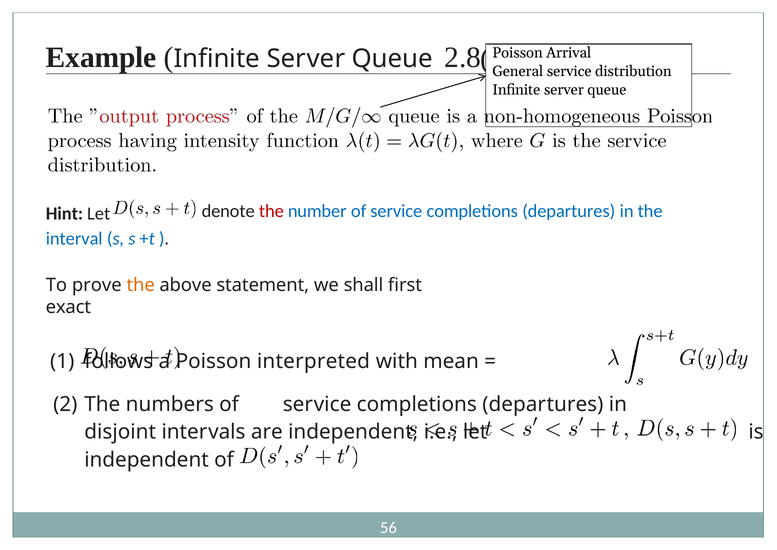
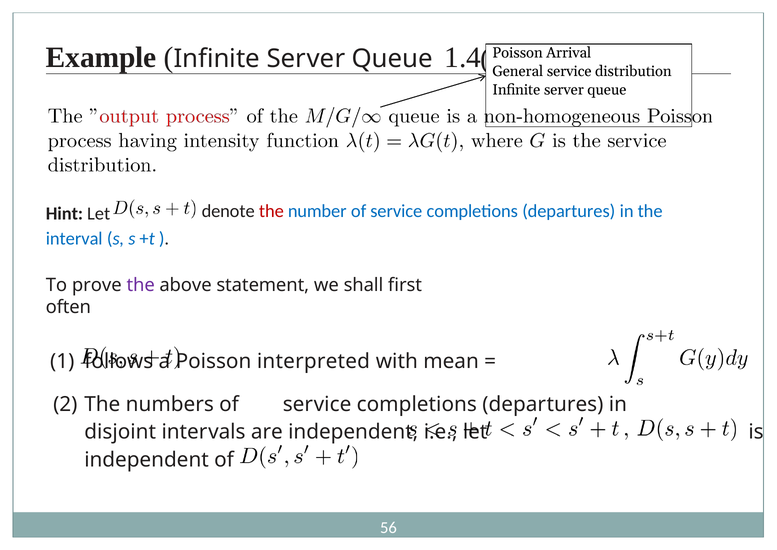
2.8: 2.8 -> 1.4
the at (141, 285) colour: orange -> purple
exact: exact -> often
